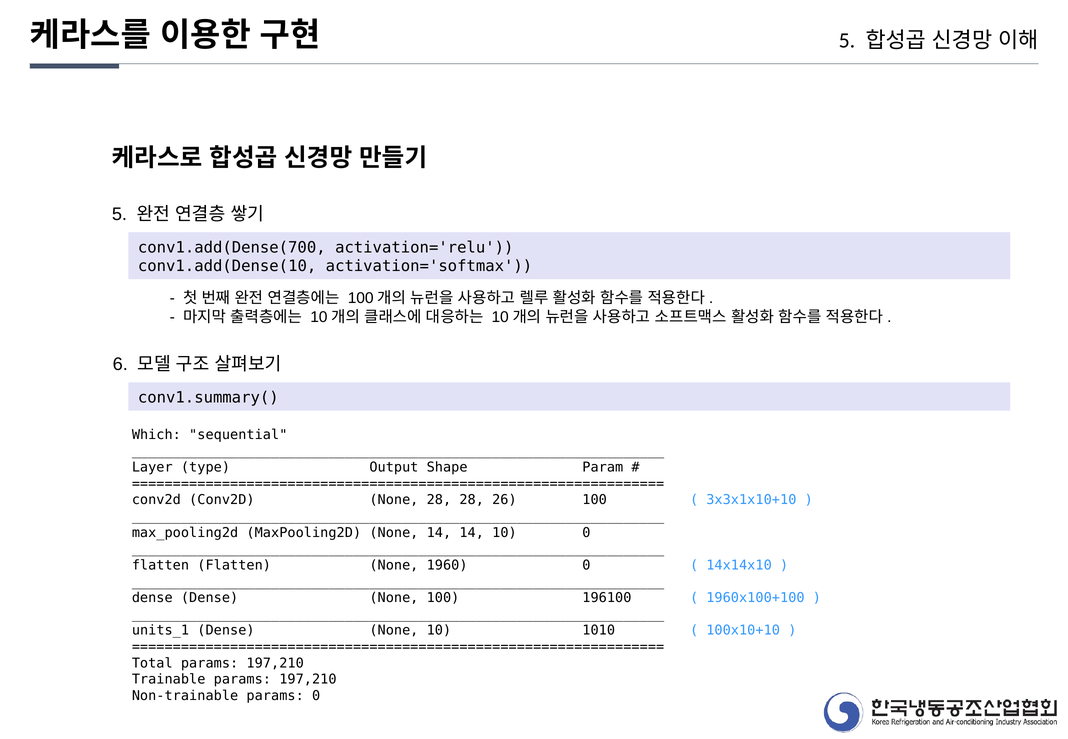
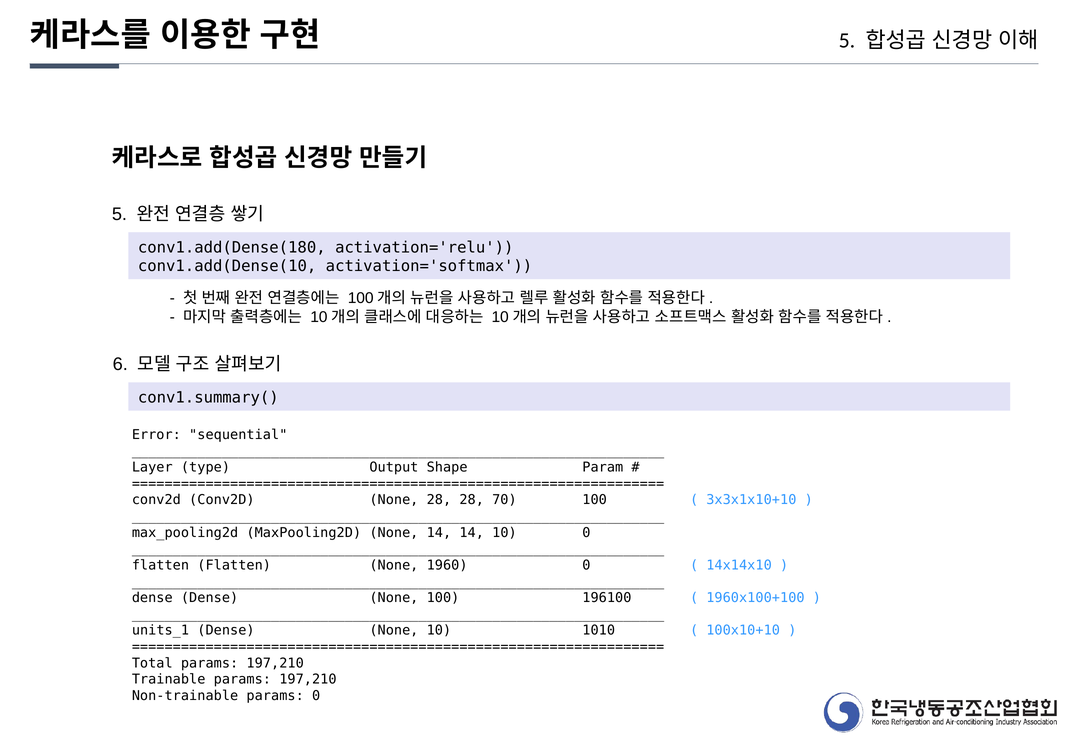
conv1.add(Dense(700: conv1.add(Dense(700 -> conv1.add(Dense(180
Which: Which -> Error
26: 26 -> 70
